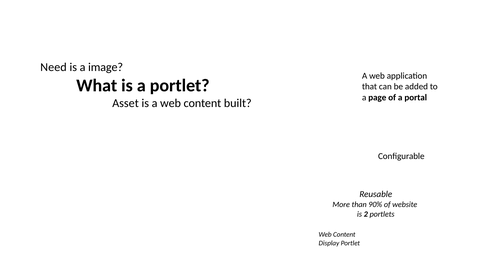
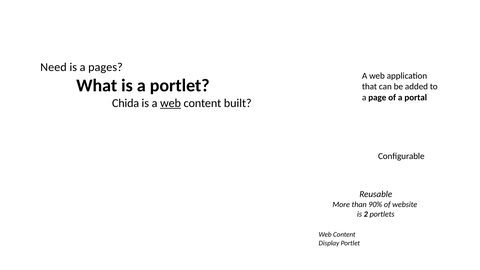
image: image -> pages
Asset: Asset -> Chida
web at (171, 103) underline: none -> present
